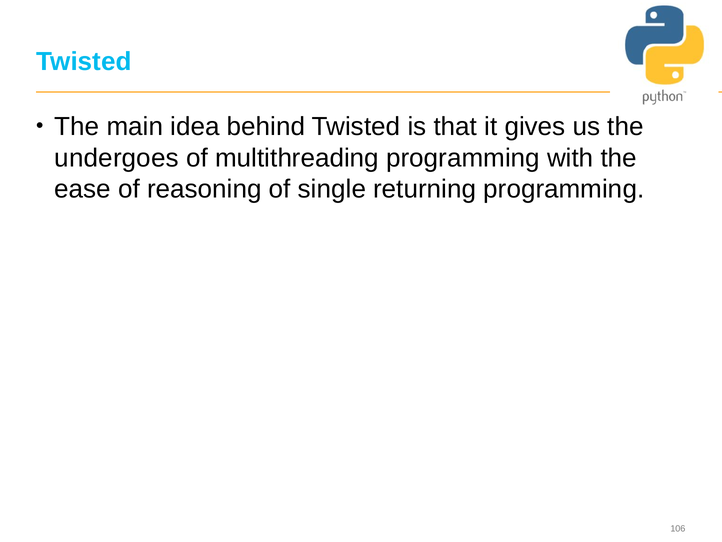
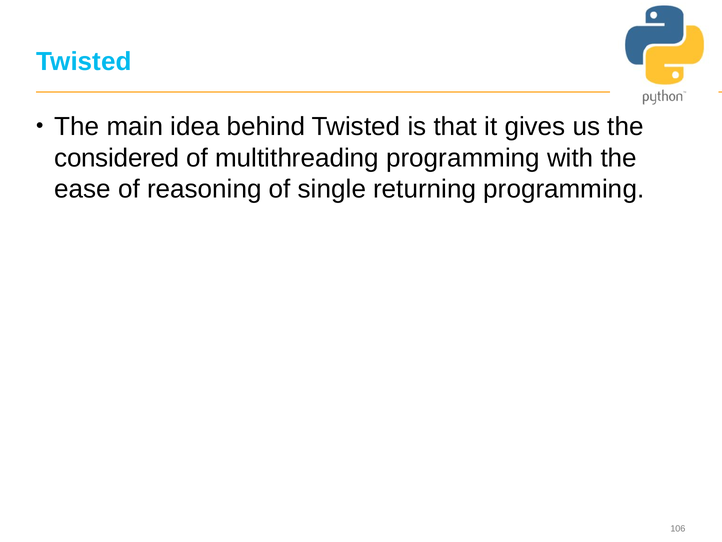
undergoes: undergoes -> considered
